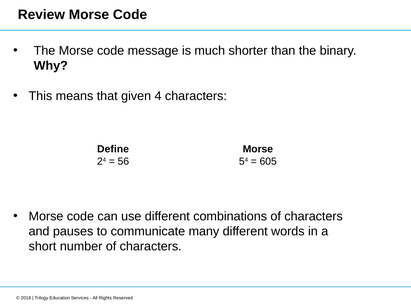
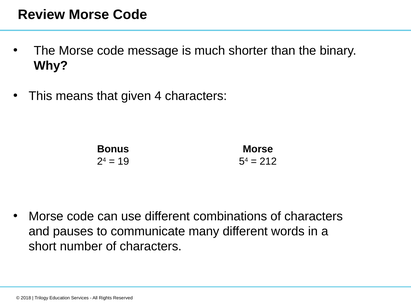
Define: Define -> Bonus
56: 56 -> 19
605: 605 -> 212
